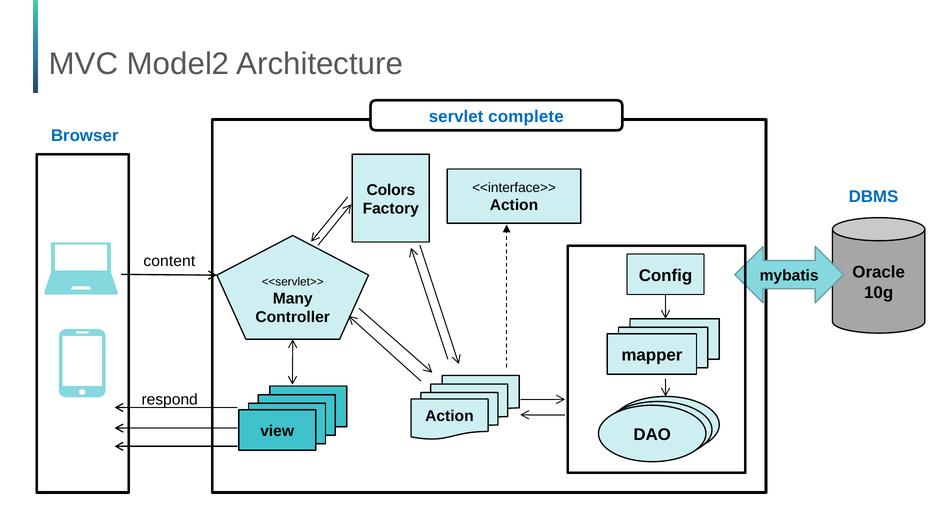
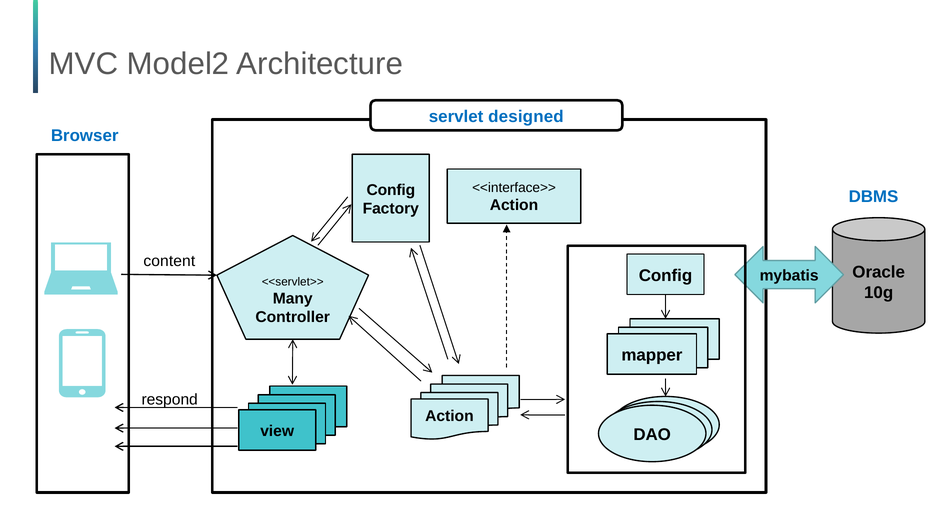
complete: complete -> designed
Colors at (391, 190): Colors -> Config
